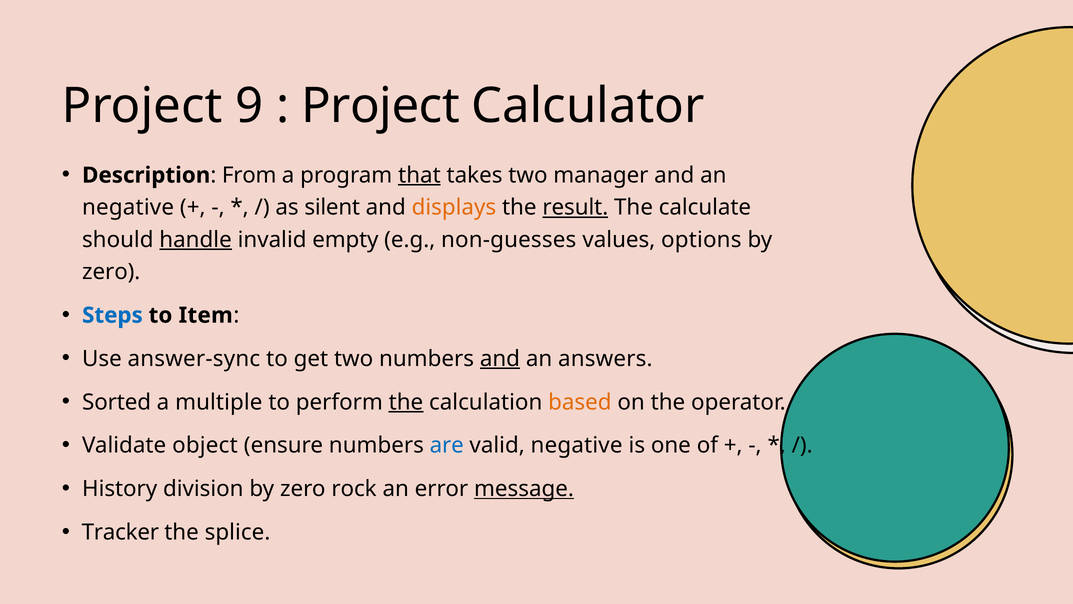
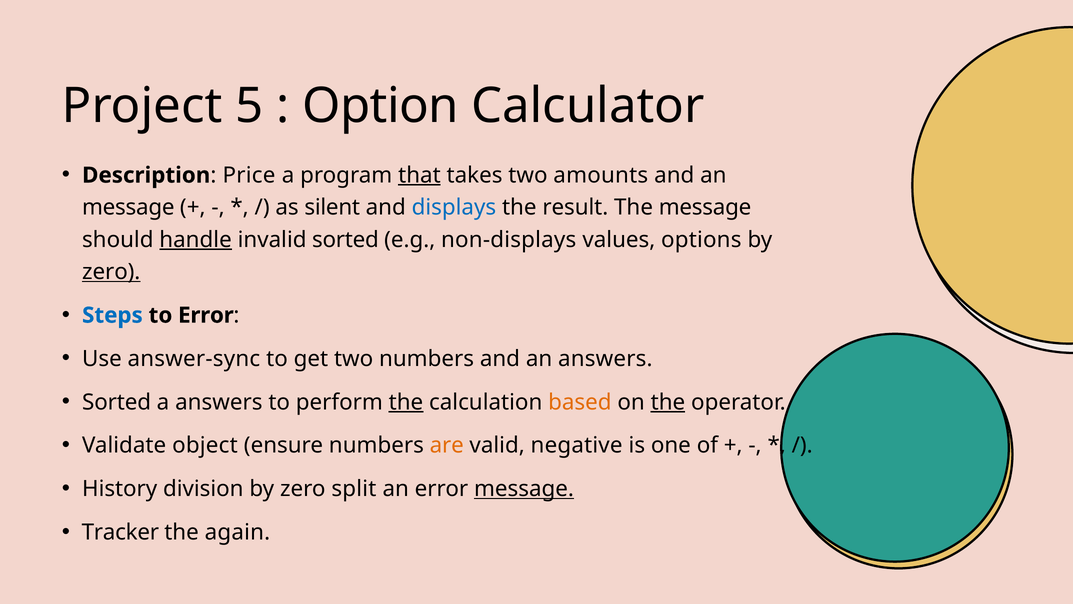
9: 9 -> 5
Project at (380, 106): Project -> Option
From: From -> Price
manager: manager -> amounts
negative at (128, 207): negative -> message
displays colour: orange -> blue
result underline: present -> none
The calculate: calculate -> message
invalid empty: empty -> sorted
non-guesses: non-guesses -> non-displays
zero at (111, 272) underline: none -> present
to Item: Item -> Error
and at (500, 358) underline: present -> none
a multiple: multiple -> answers
the at (668, 402) underline: none -> present
are colour: blue -> orange
rock: rock -> split
splice: splice -> again
